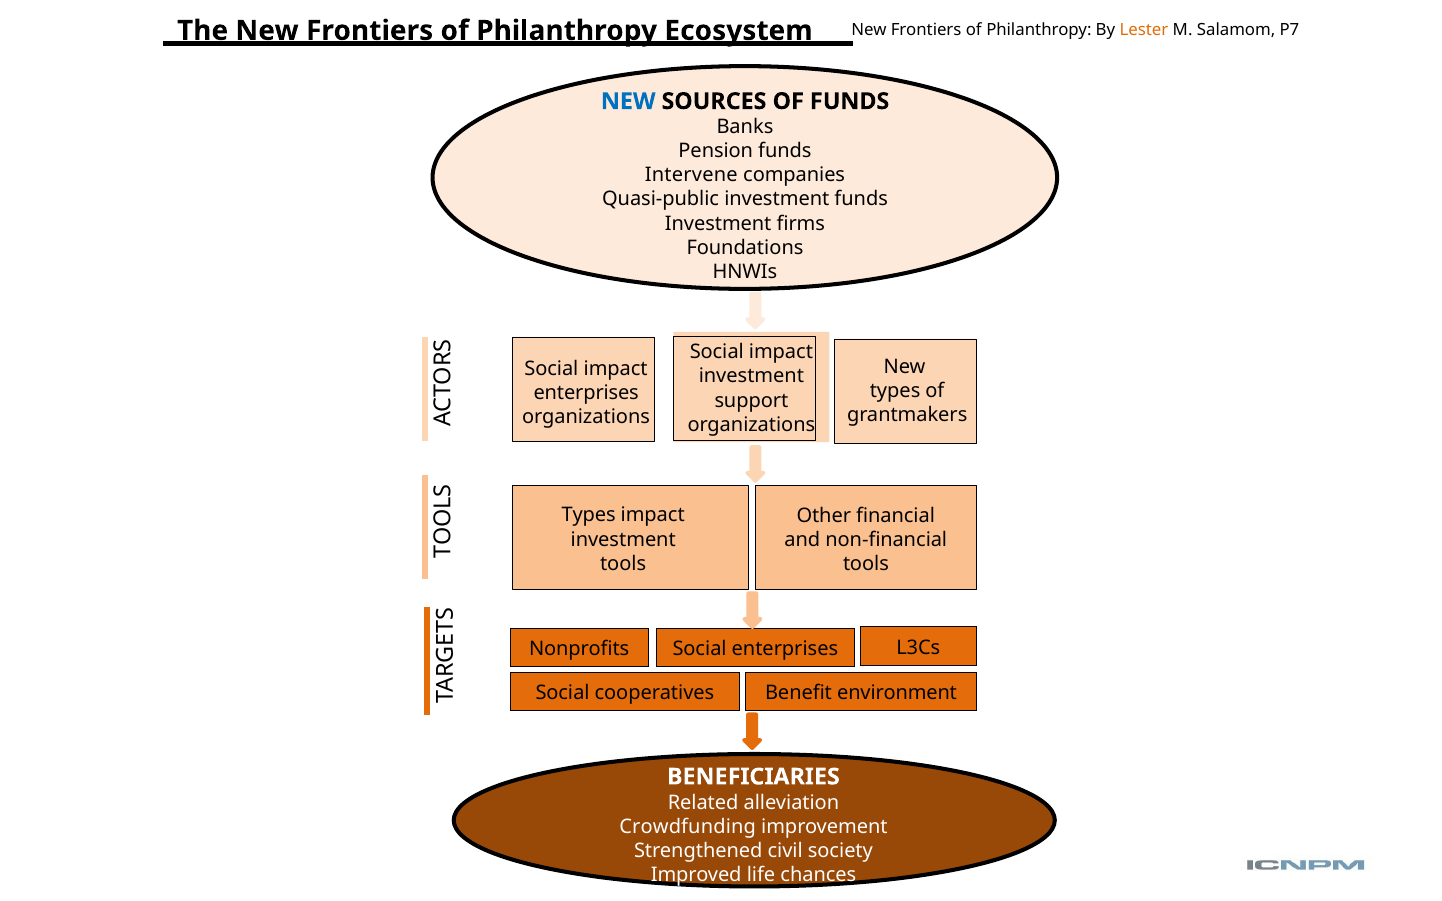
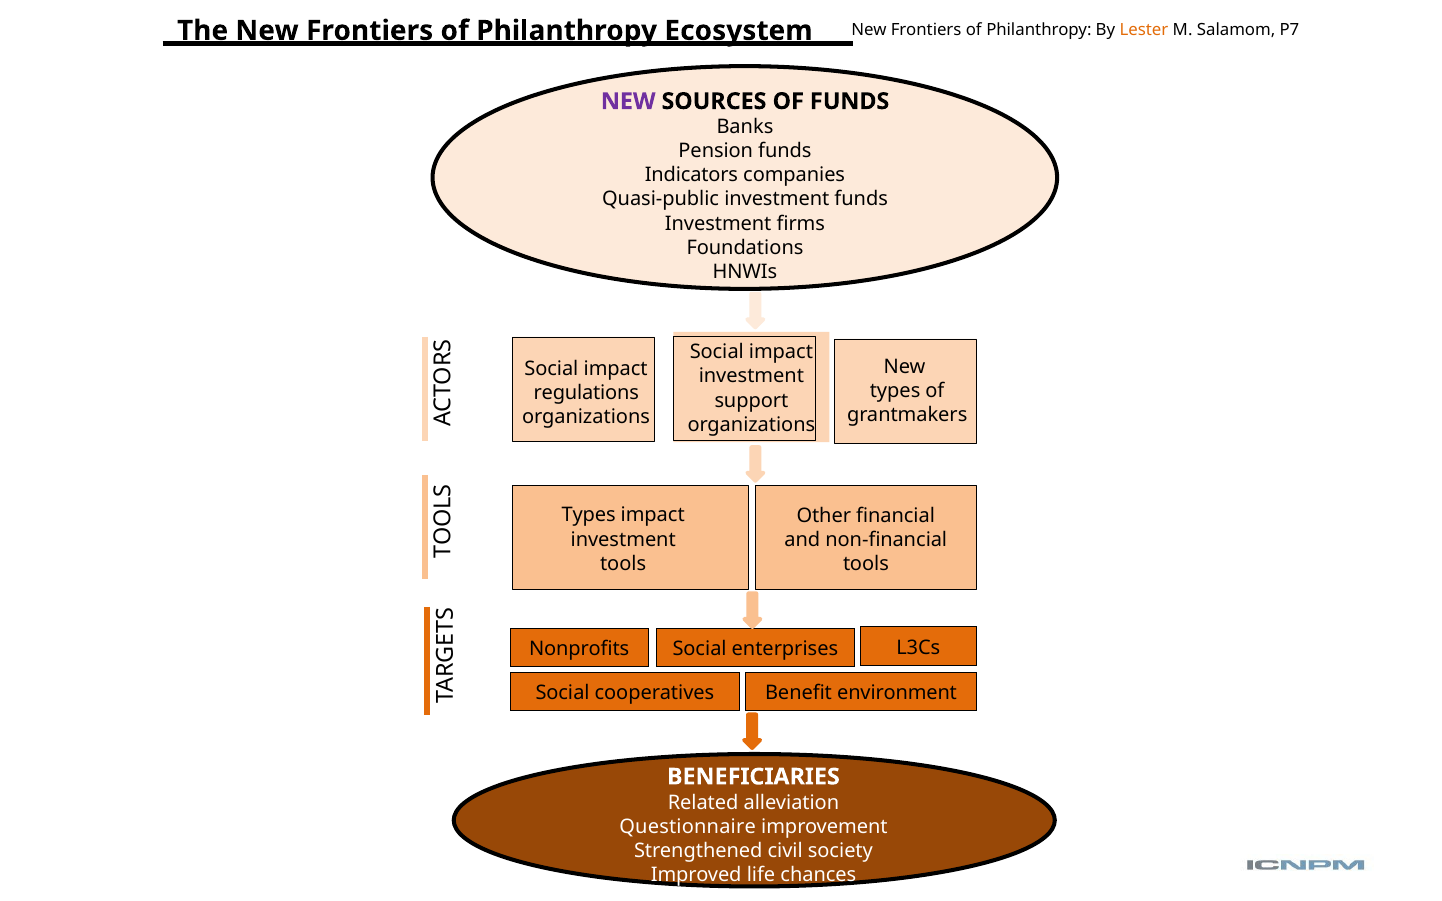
NEW at (628, 101) colour: blue -> purple
Intervene: Intervene -> Indicators
enterprises at (586, 393): enterprises -> regulations
Crowdfunding: Crowdfunding -> Questionnaire
